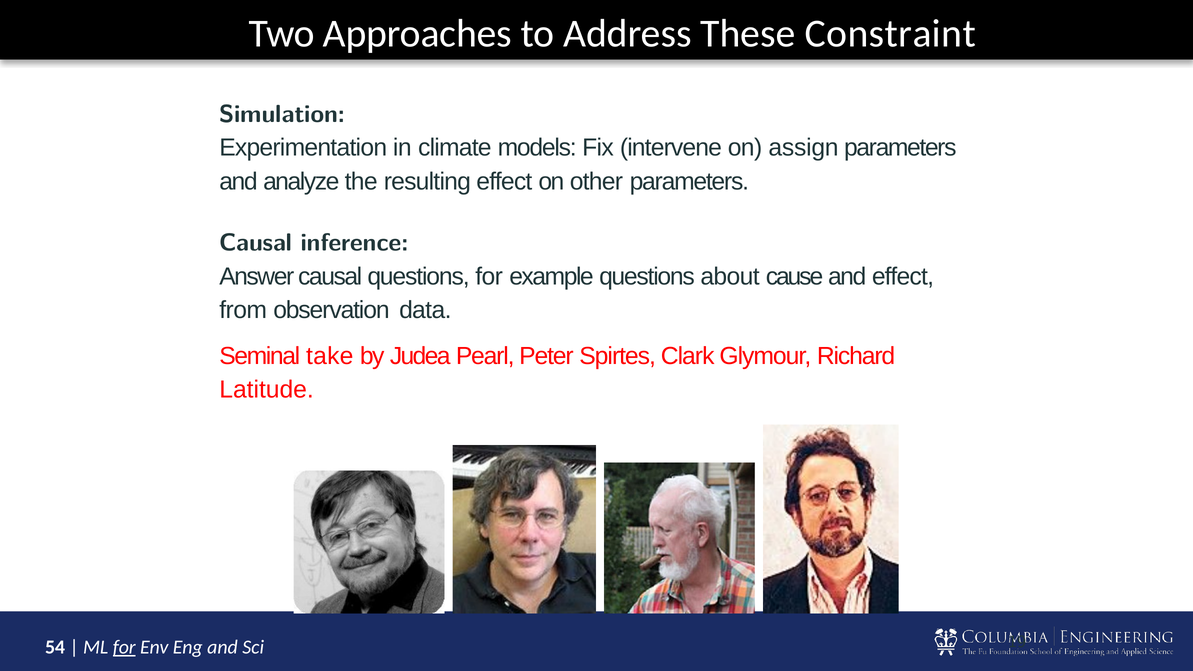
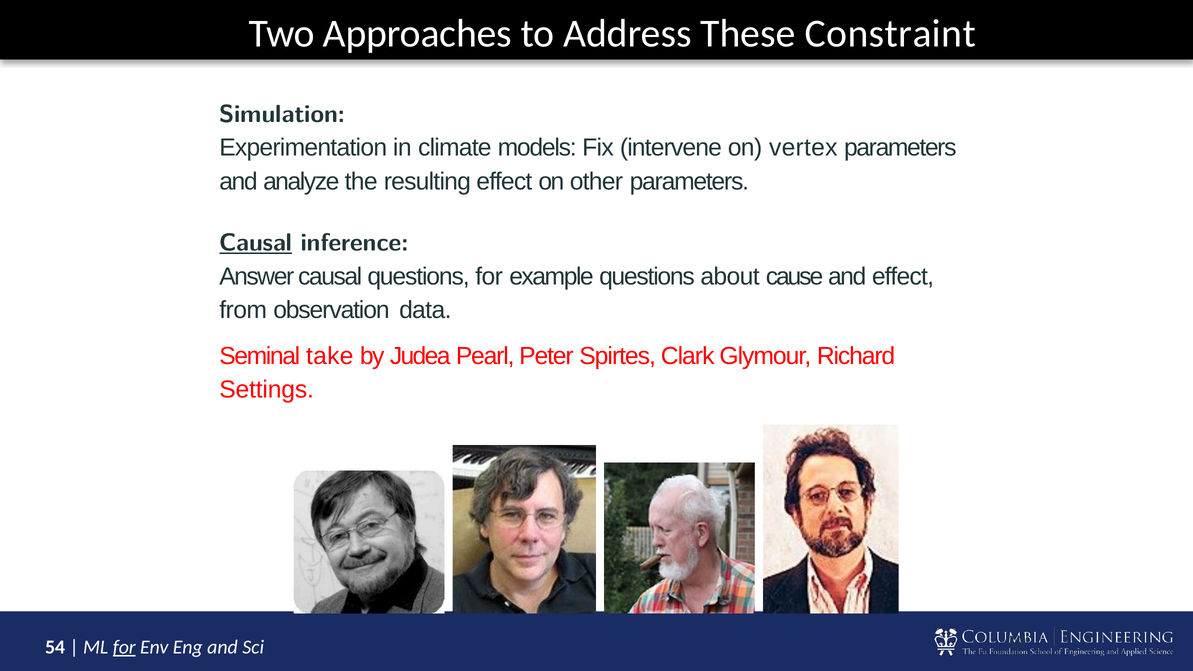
assign: assign -> vertex
Causal at (256, 243) underline: none -> present
Latitude: Latitude -> Settings
